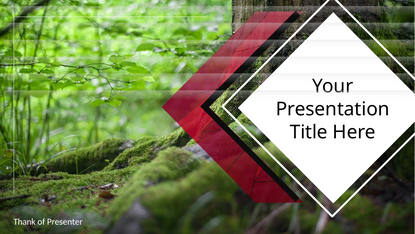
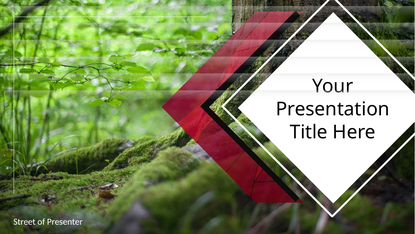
Thank: Thank -> Street
